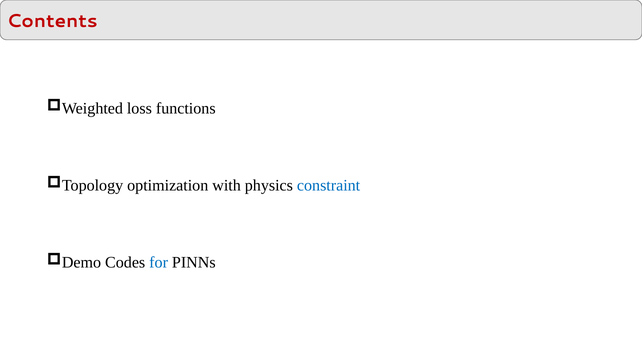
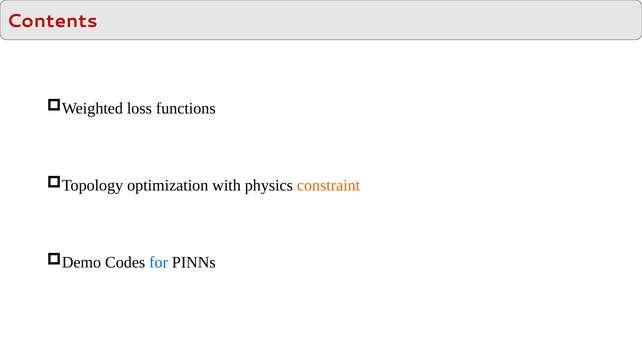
constraint colour: blue -> orange
